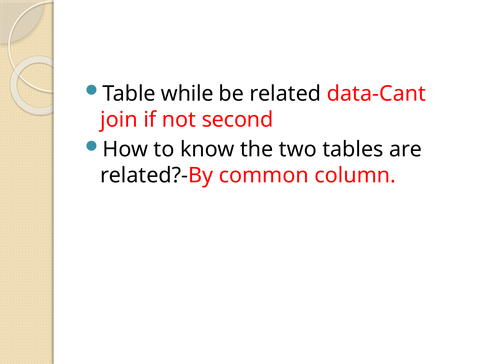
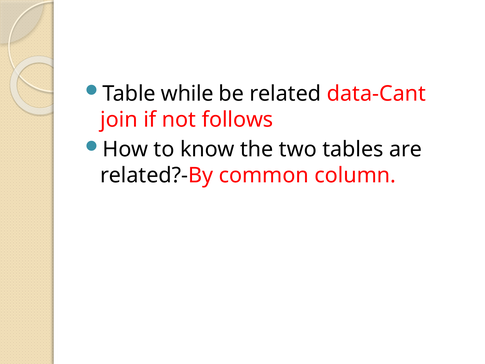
second: second -> follows
